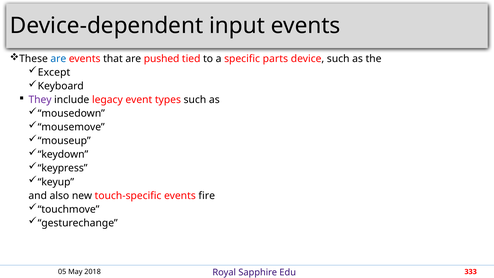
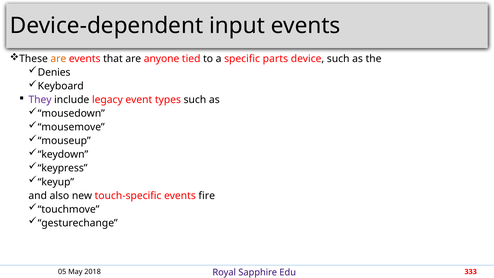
are at (58, 59) colour: blue -> orange
pushed: pushed -> anyone
Except: Except -> Denies
